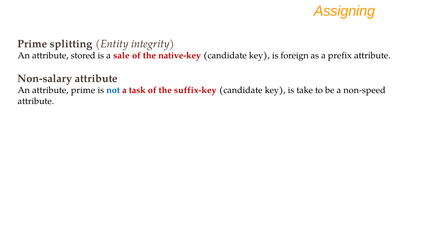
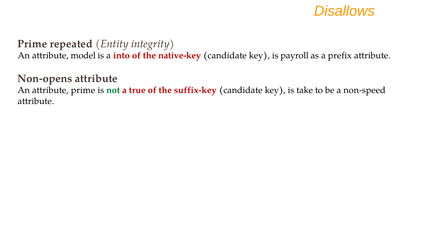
Assigning: Assigning -> Disallows
splitting: splitting -> repeated
stored: stored -> model
sale: sale -> into
foreign: foreign -> payroll
Non-salary: Non-salary -> Non-opens
not colour: blue -> green
task: task -> true
